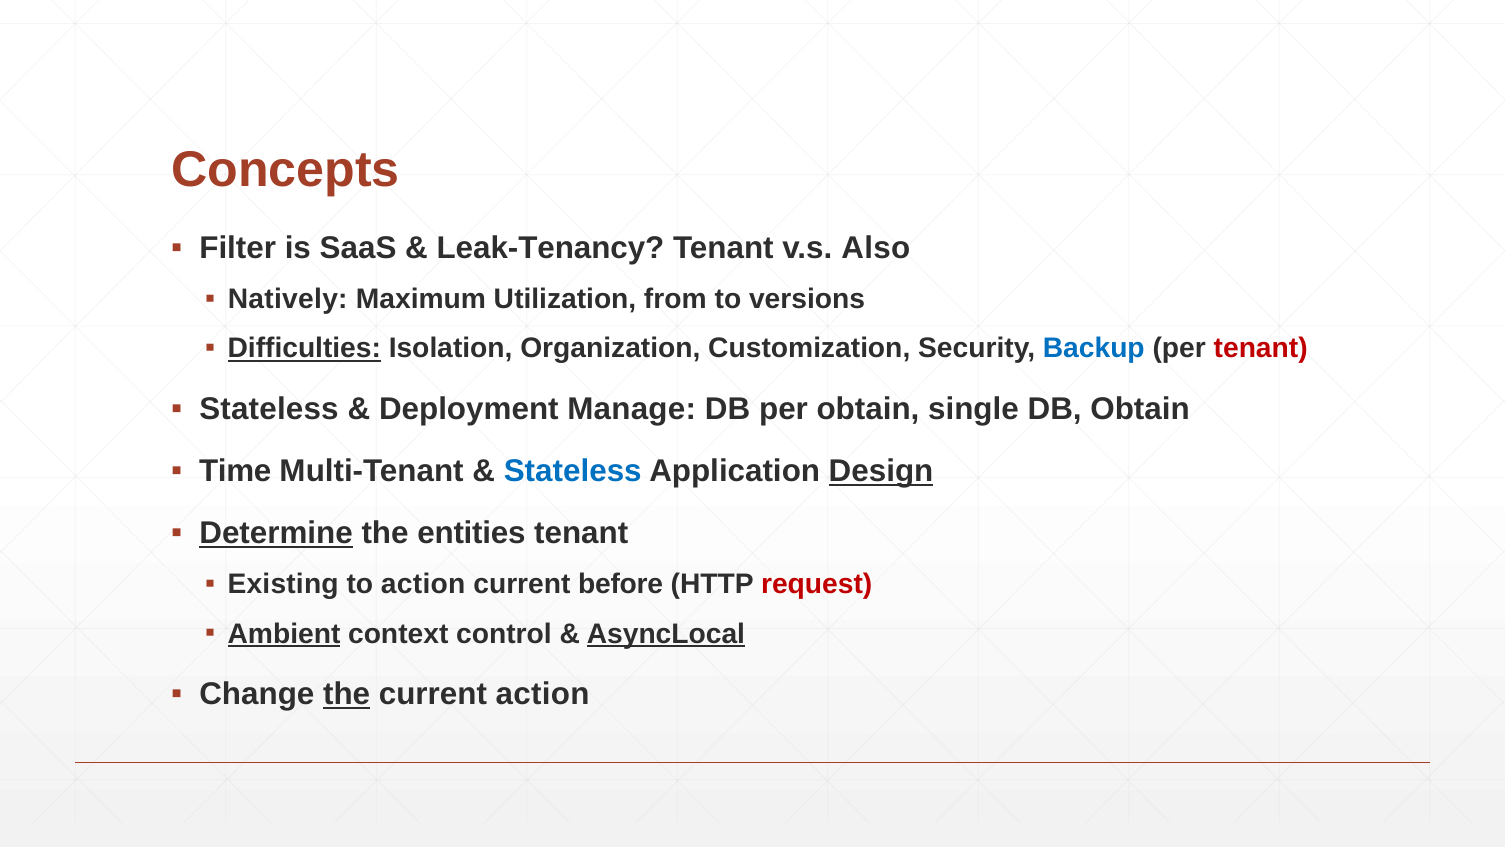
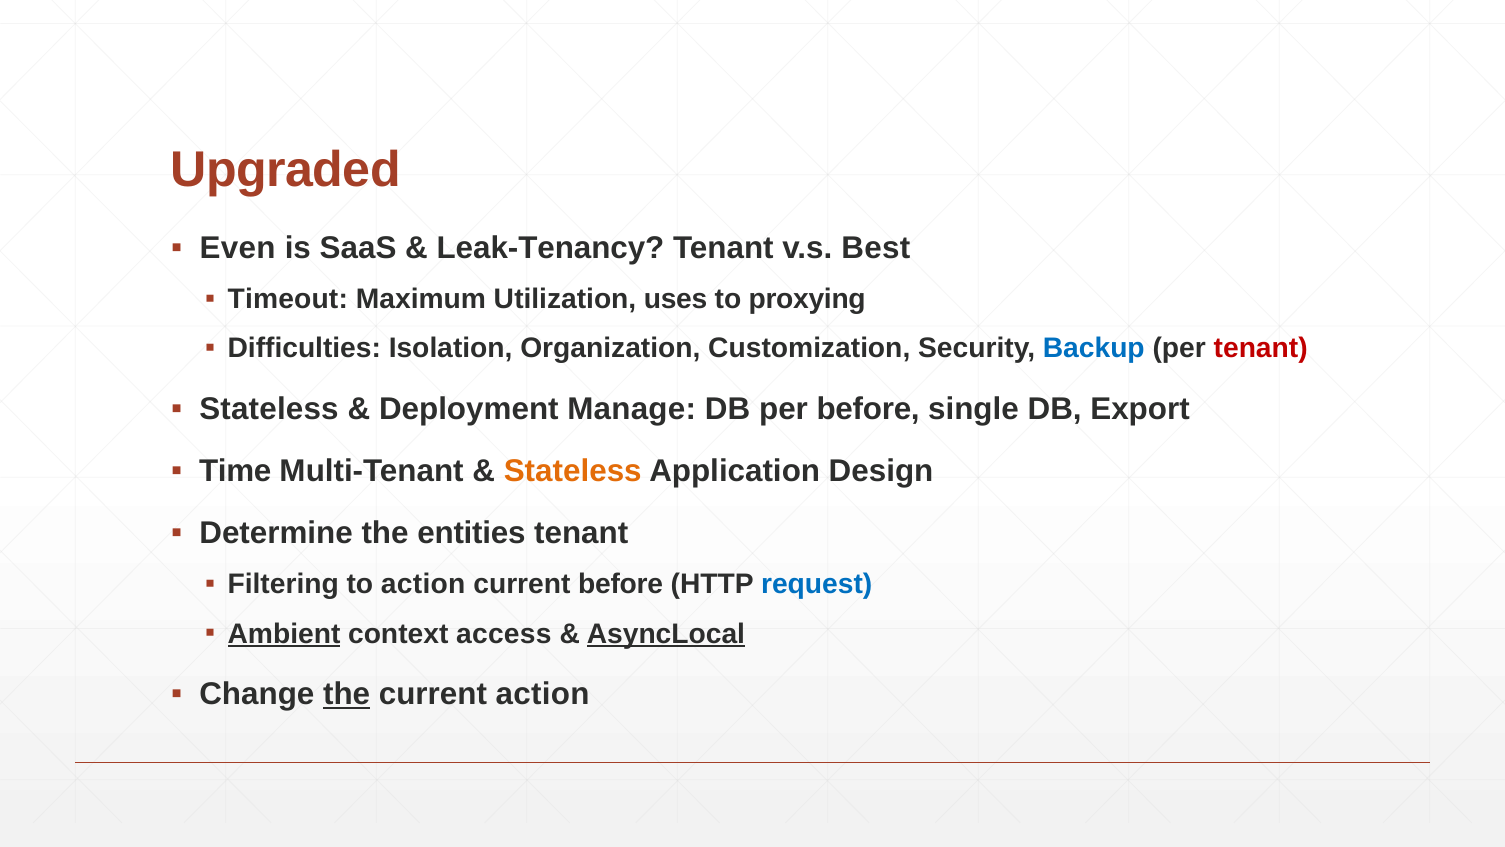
Concepts: Concepts -> Upgraded
Filter: Filter -> Even
Also: Also -> Best
Natively: Natively -> Timeout
from: from -> uses
versions: versions -> proxying
Difficulties underline: present -> none
per obtain: obtain -> before
DB Obtain: Obtain -> Export
Stateless at (573, 471) colour: blue -> orange
Design underline: present -> none
Determine underline: present -> none
Existing: Existing -> Filtering
request colour: red -> blue
control: control -> access
